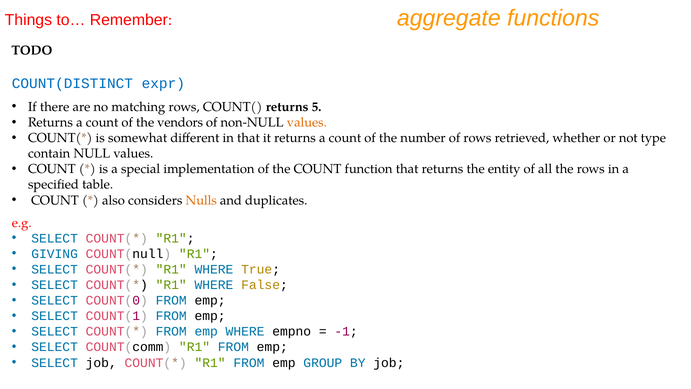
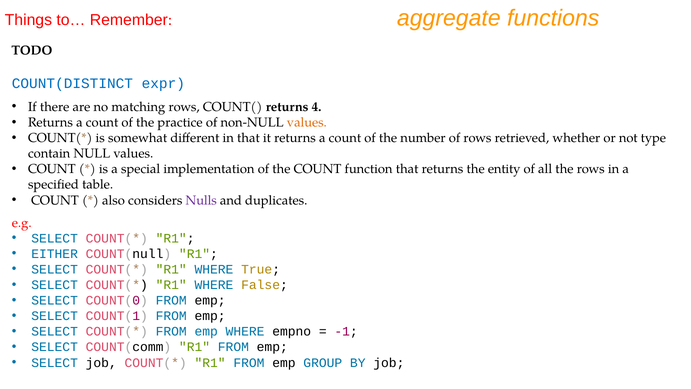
5: 5 -> 4
vendors: vendors -> practice
Nulls colour: orange -> purple
GIVING: GIVING -> EITHER
